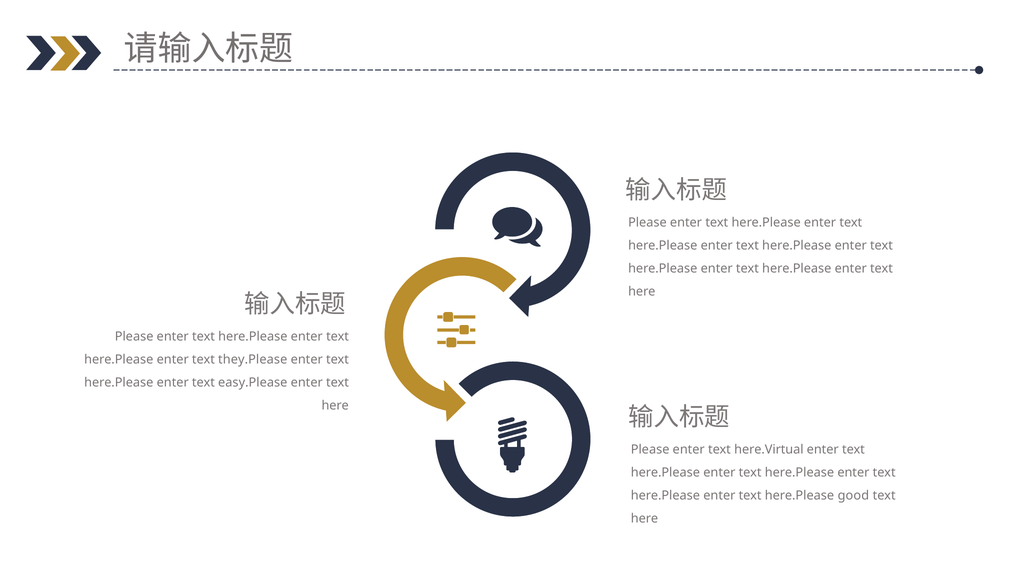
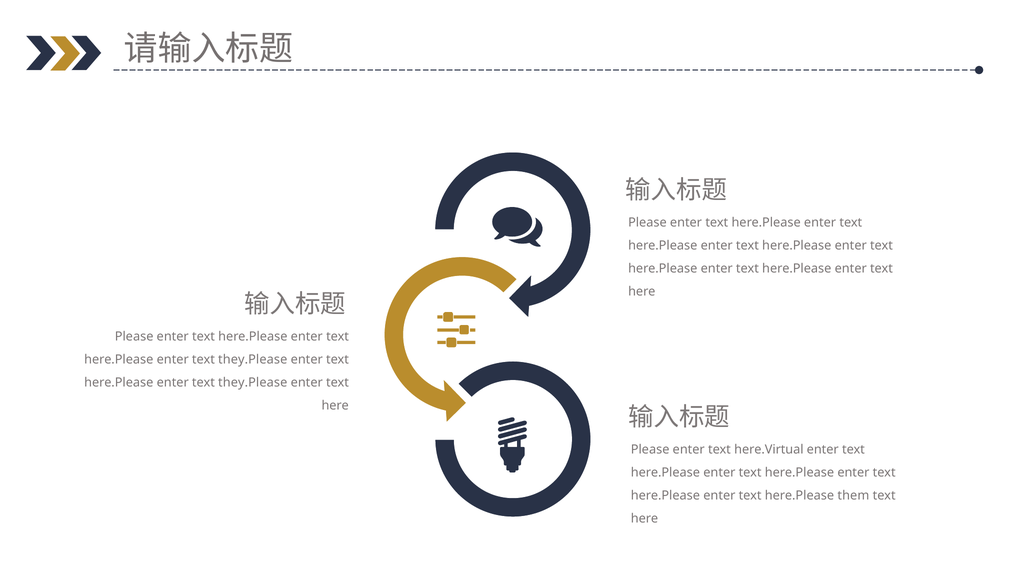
easy.Please at (253, 383): easy.Please -> they.Please
good: good -> them
